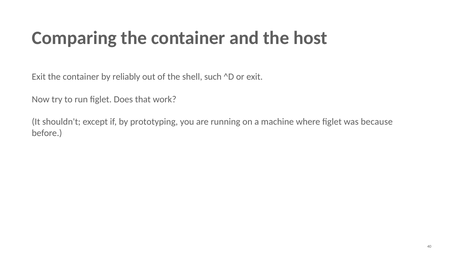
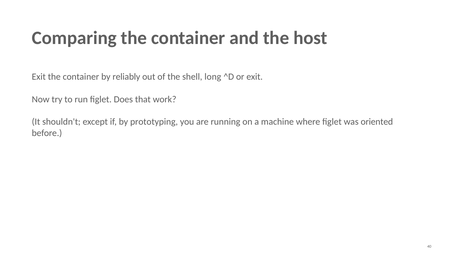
such: such -> long
because: because -> oriented
